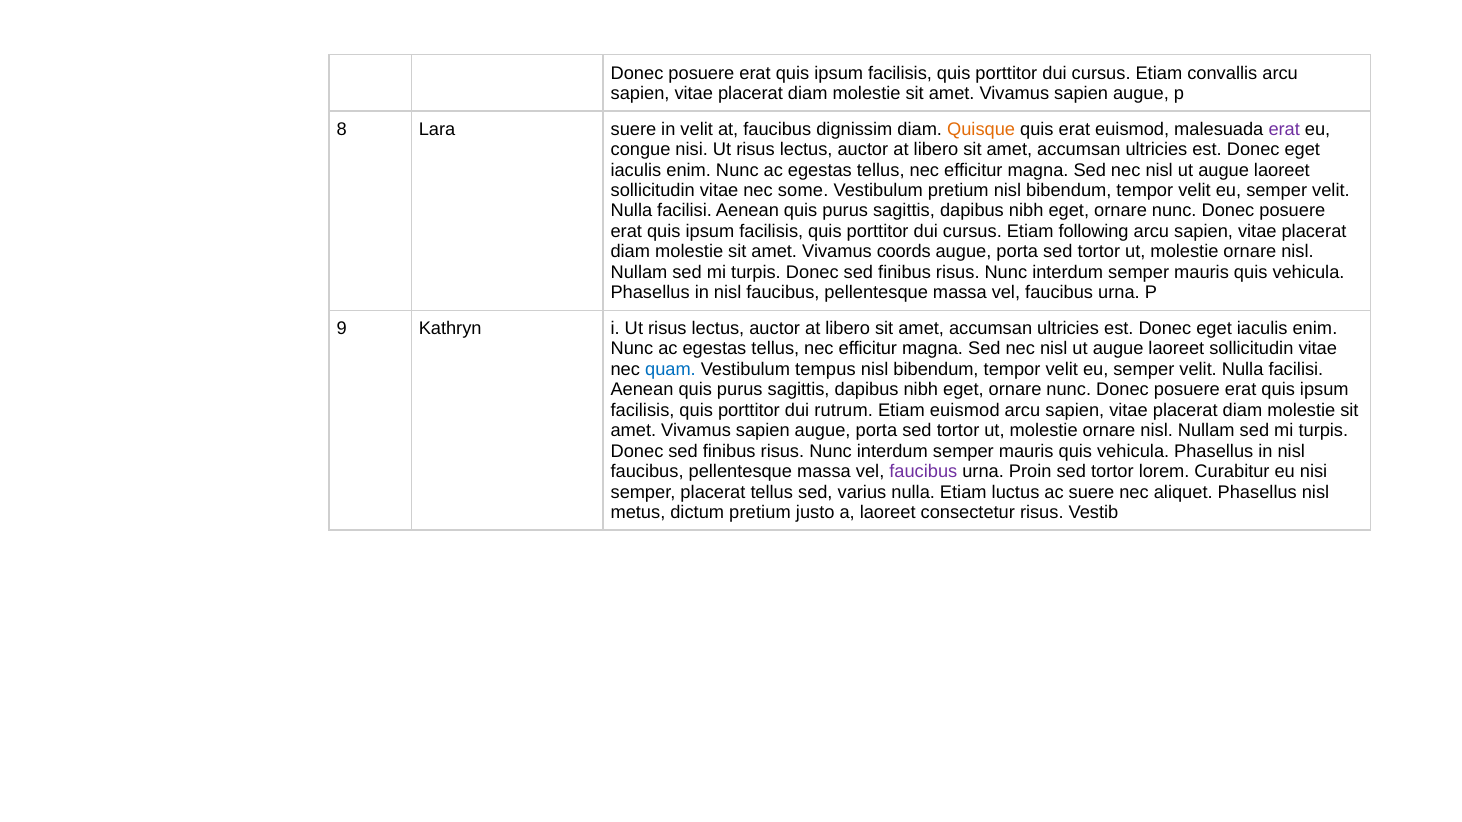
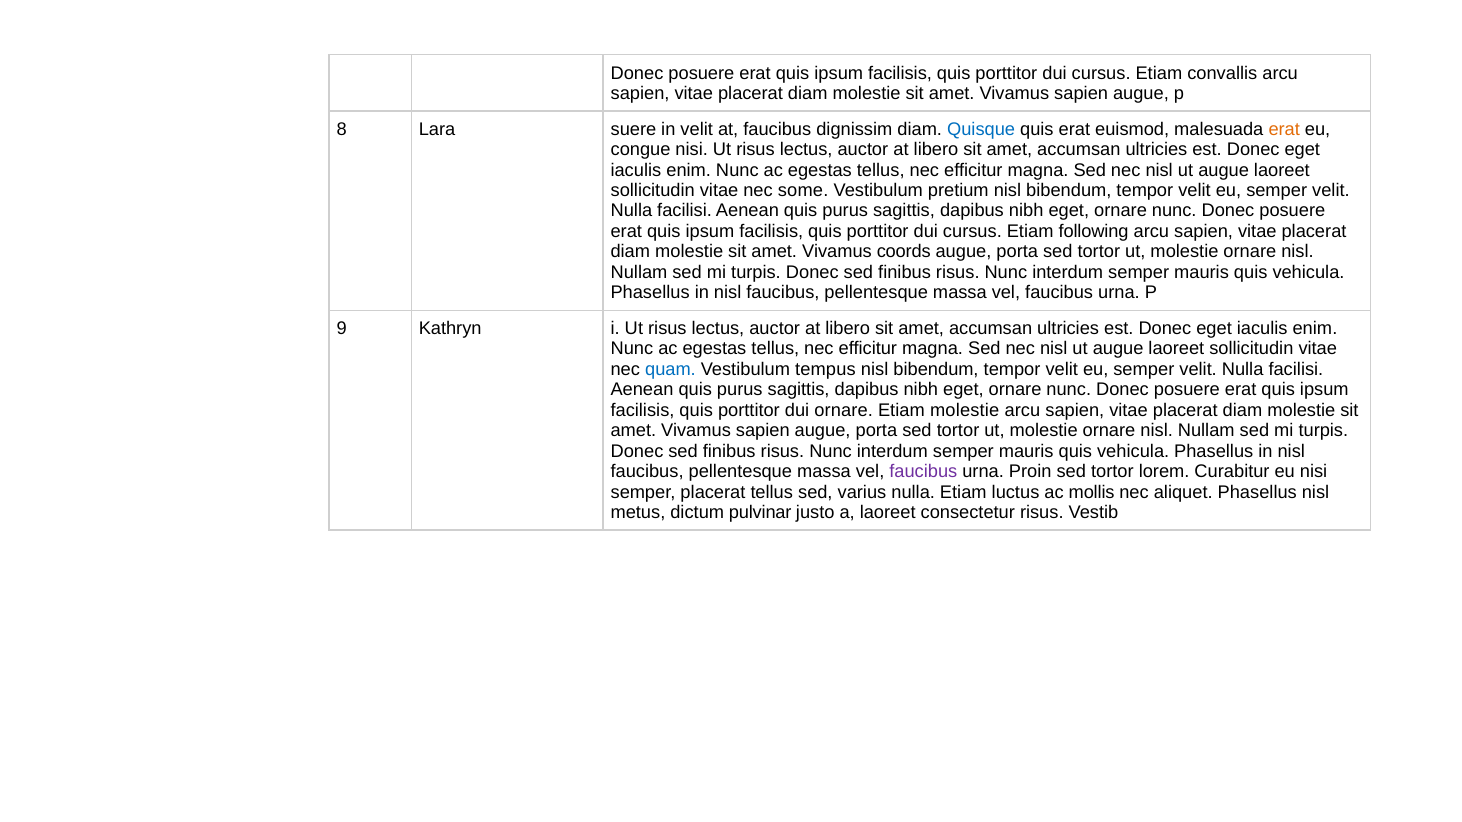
Quisque colour: orange -> blue
erat at (1284, 129) colour: purple -> orange
dui rutrum: rutrum -> ornare
Etiam euismod: euismod -> molestie
ac suere: suere -> mollis
dictum pretium: pretium -> pulvinar
